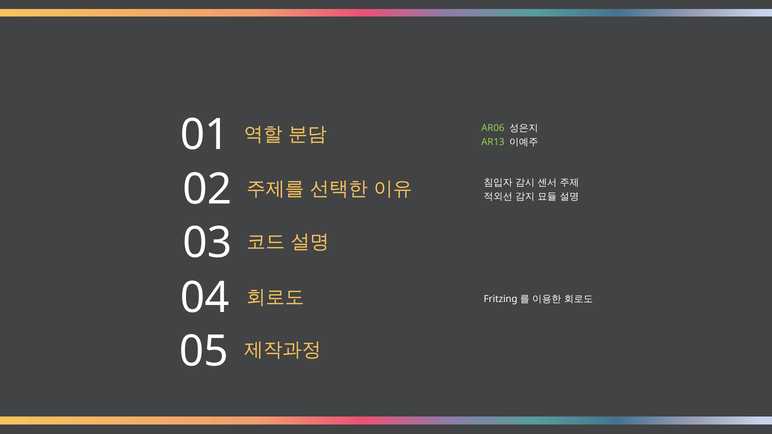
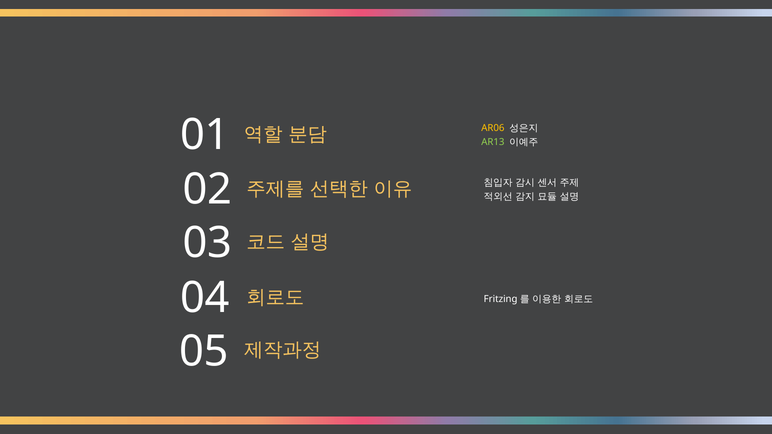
AR06 colour: light green -> yellow
